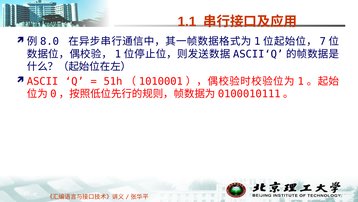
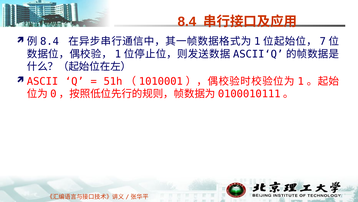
1.1 at (187, 21): 1.1 -> 8.4
8.0 at (50, 41): 8.0 -> 8.4
